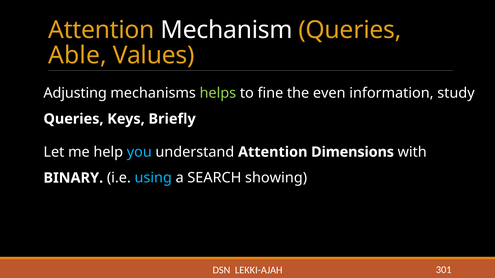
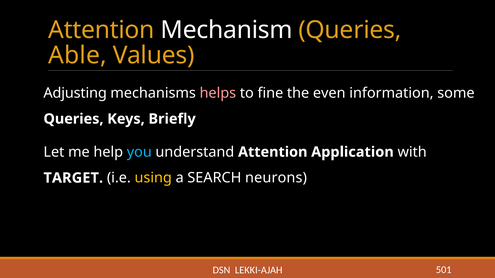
helps colour: light green -> pink
study: study -> some
Dimensions: Dimensions -> Application
BINARY: BINARY -> TARGET
using colour: light blue -> yellow
showing: showing -> neurons
301: 301 -> 501
